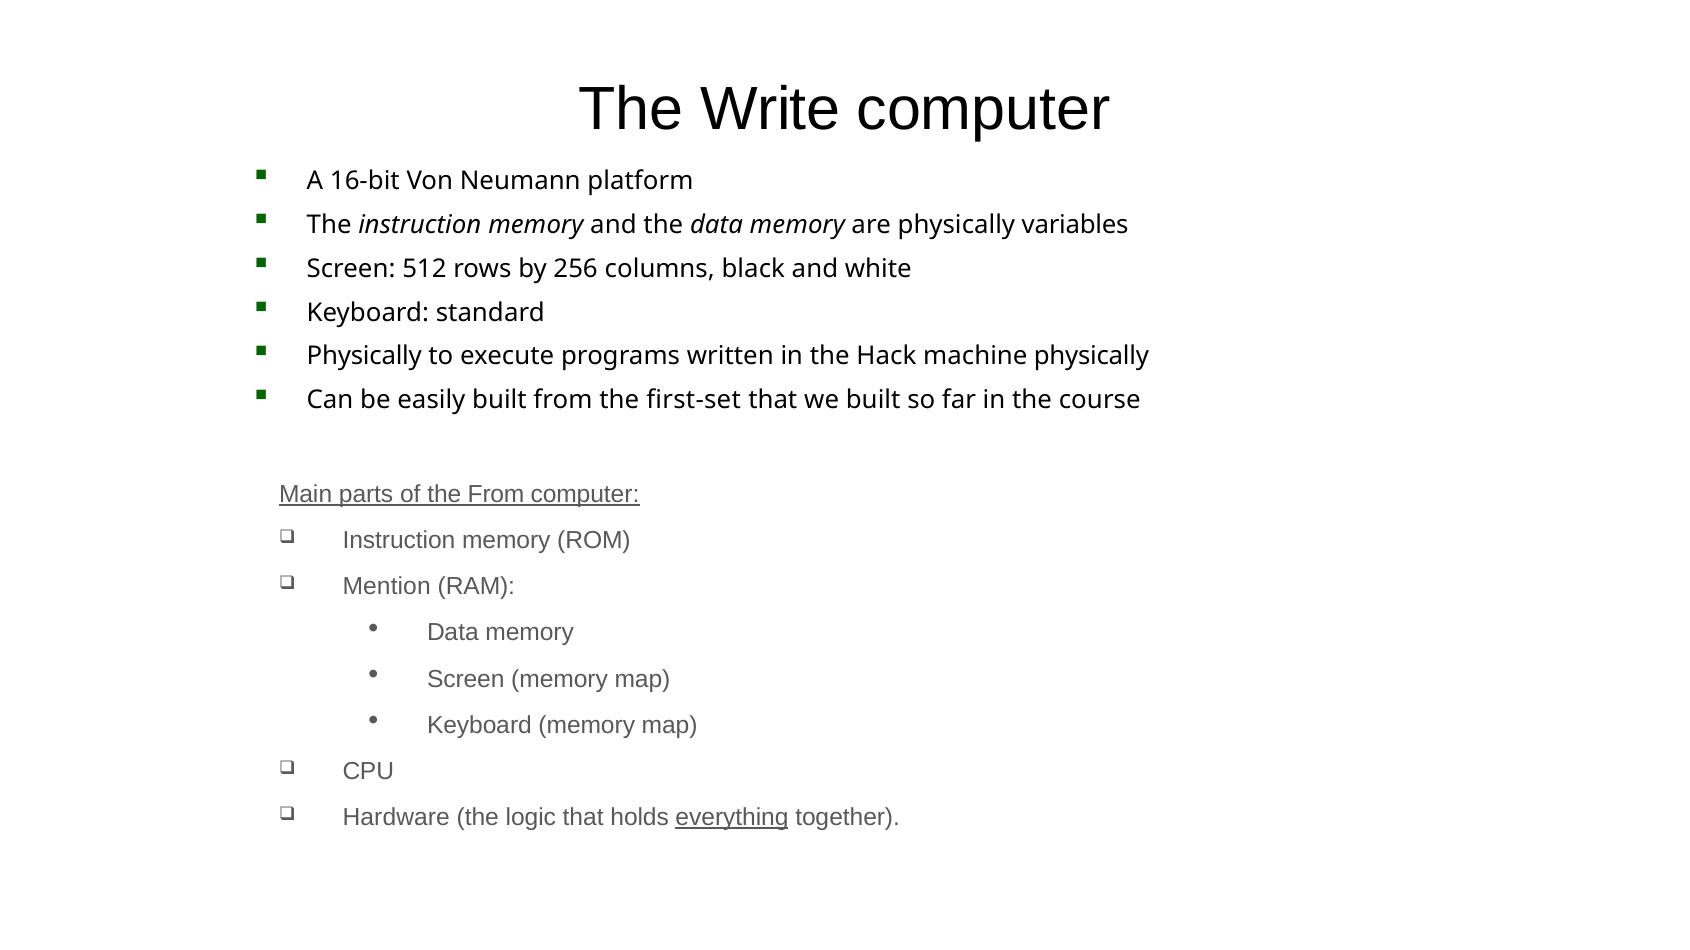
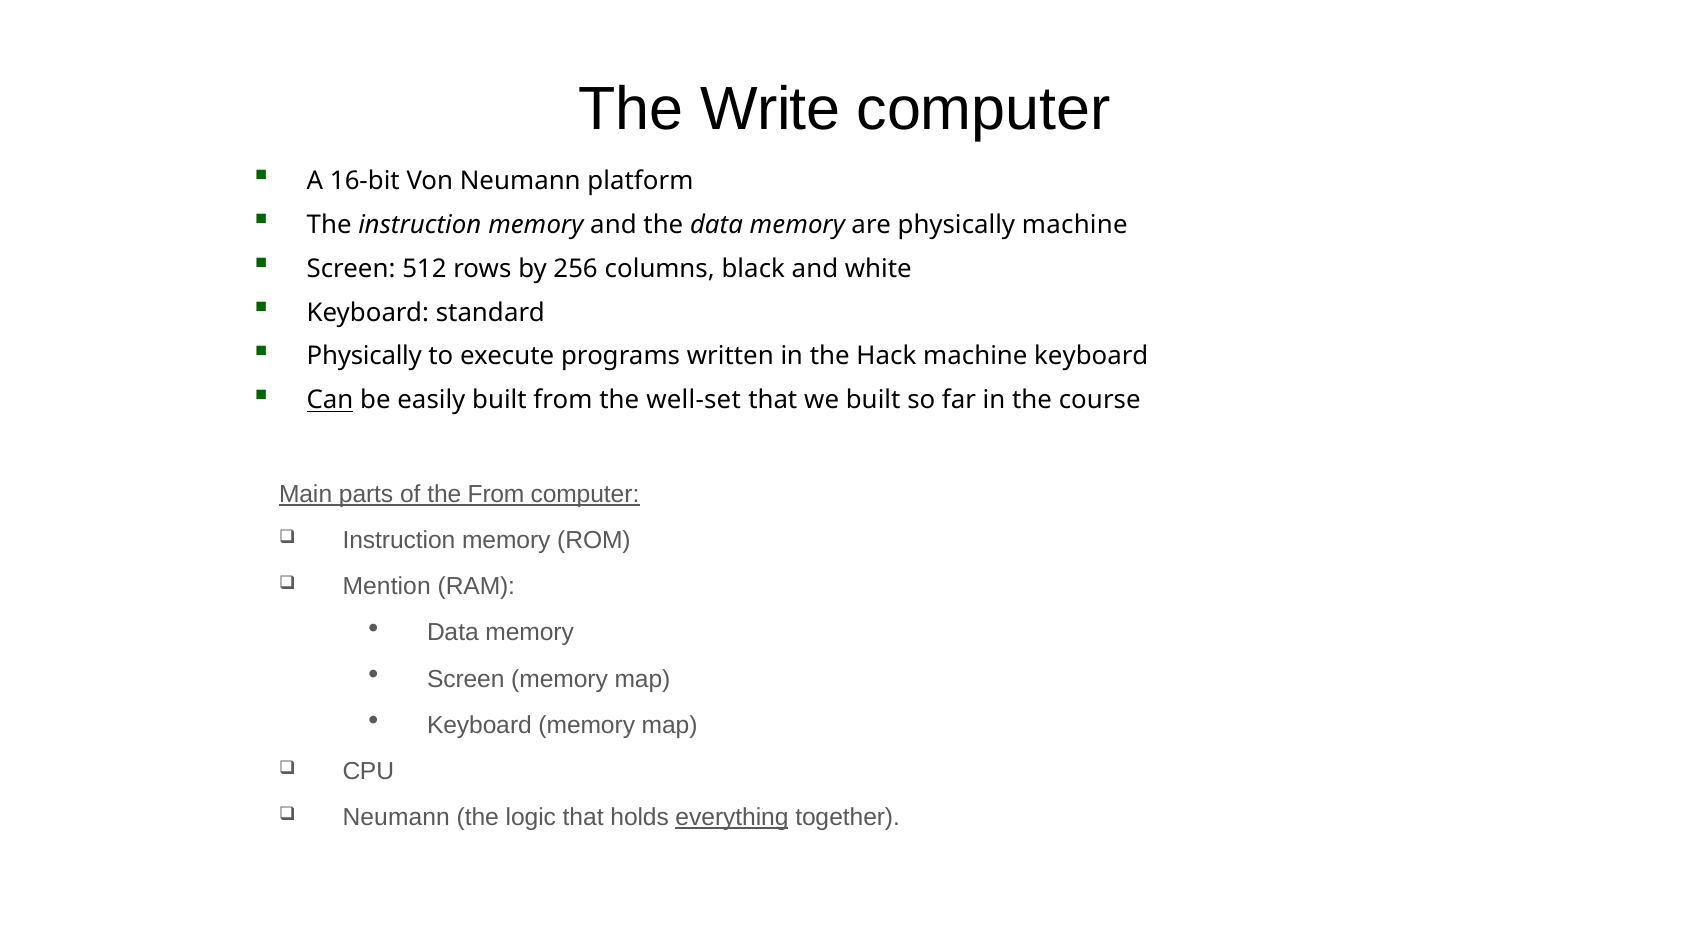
physically variables: variables -> machine
machine physically: physically -> keyboard
Can underline: none -> present
first-set: first-set -> well-set
Hardware at (396, 818): Hardware -> Neumann
